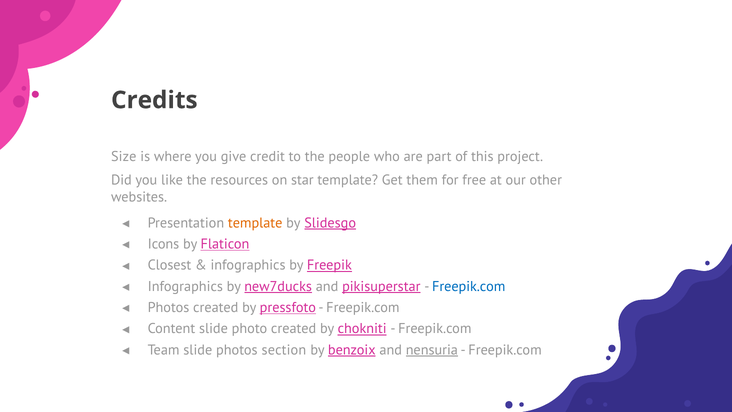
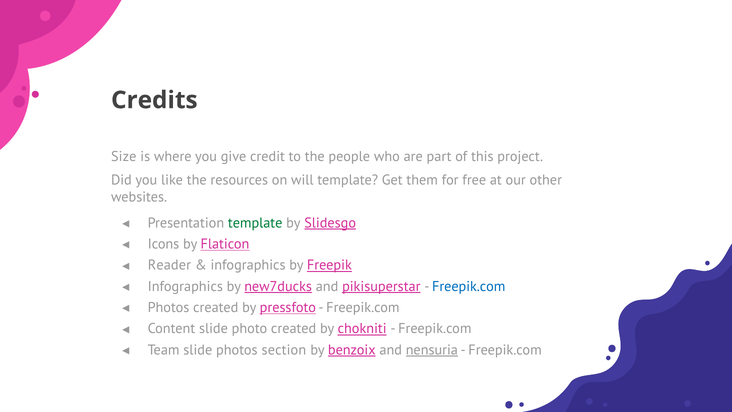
star: star -> will
template at (255, 223) colour: orange -> green
Closest: Closest -> Reader
